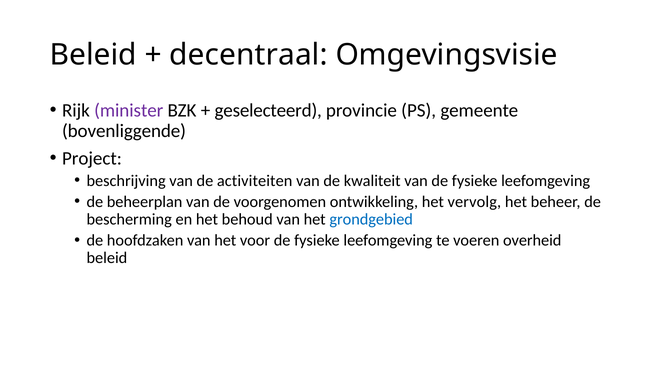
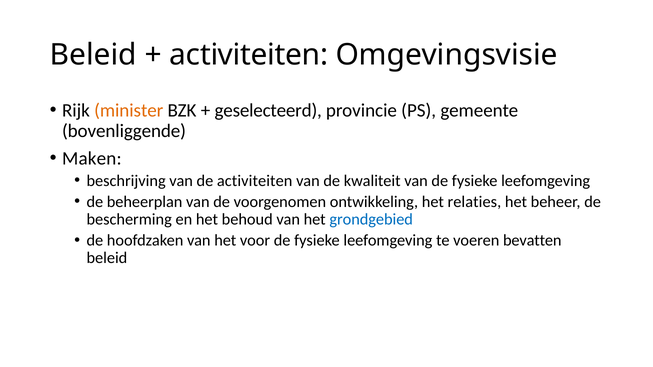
decentraal at (249, 55): decentraal -> activiteiten
minister colour: purple -> orange
Project: Project -> Maken
vervolg: vervolg -> relaties
overheid: overheid -> bevatten
